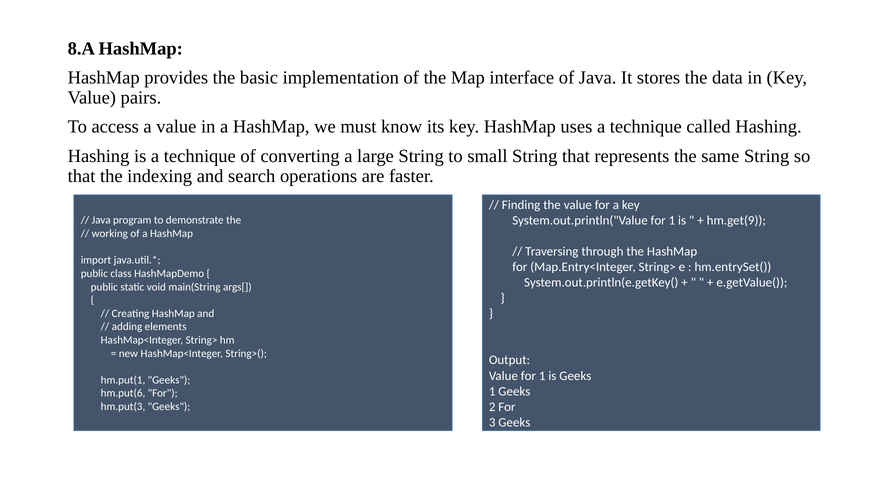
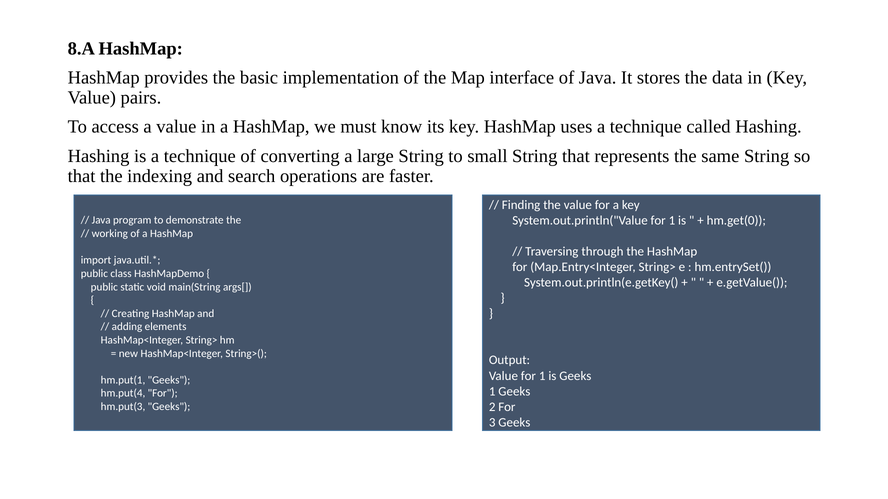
hm.get(9: hm.get(9 -> hm.get(0
hm.put(6: hm.put(6 -> hm.put(4
